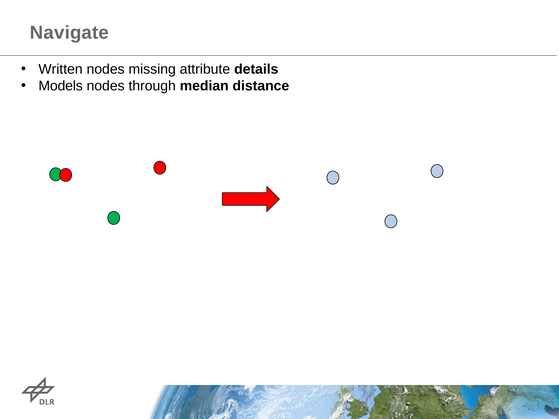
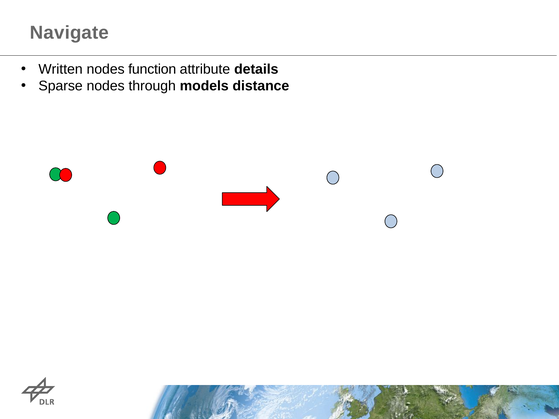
missing: missing -> function
Models: Models -> Sparse
median: median -> models
